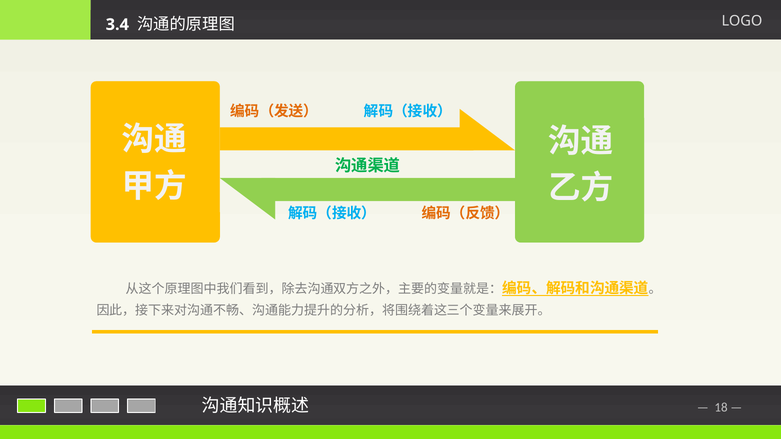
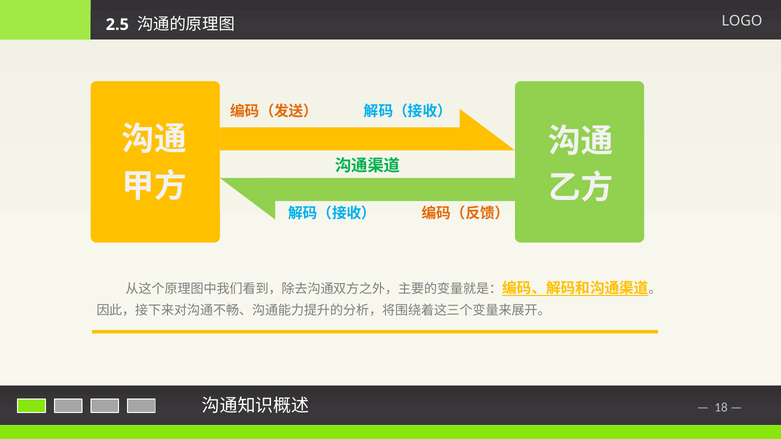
3.4: 3.4 -> 2.5
